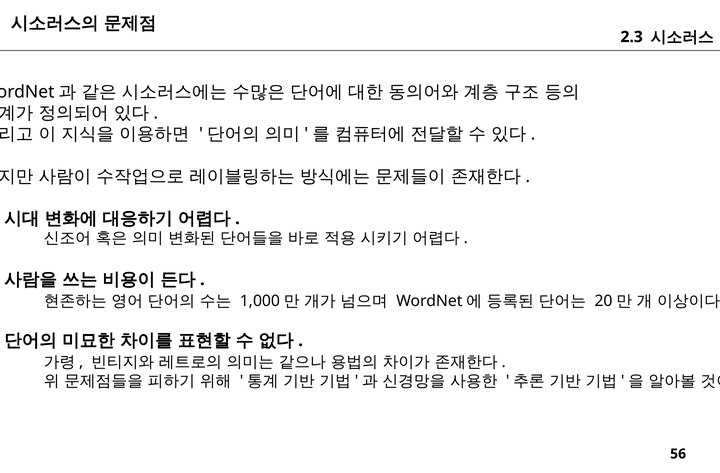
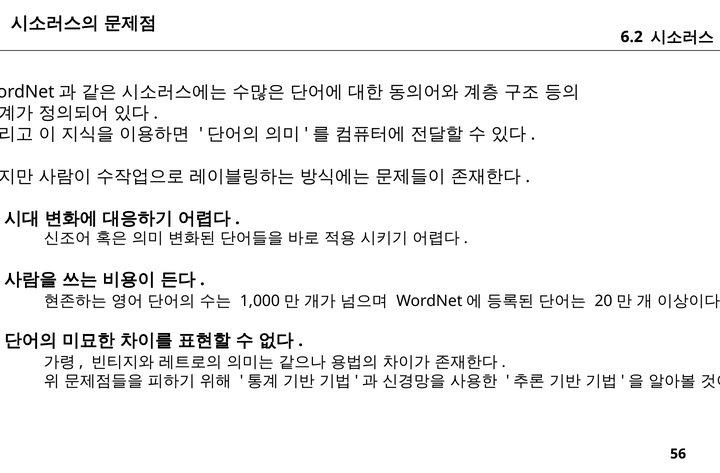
2.3: 2.3 -> 6.2
